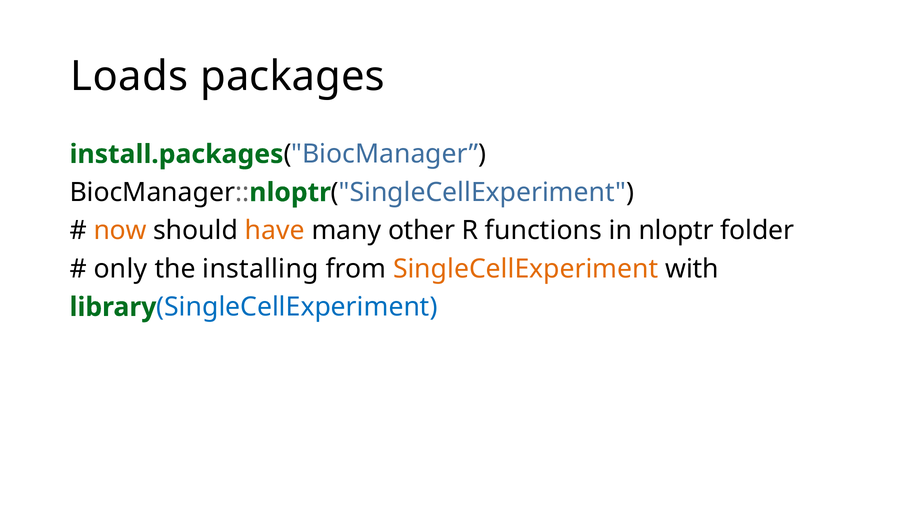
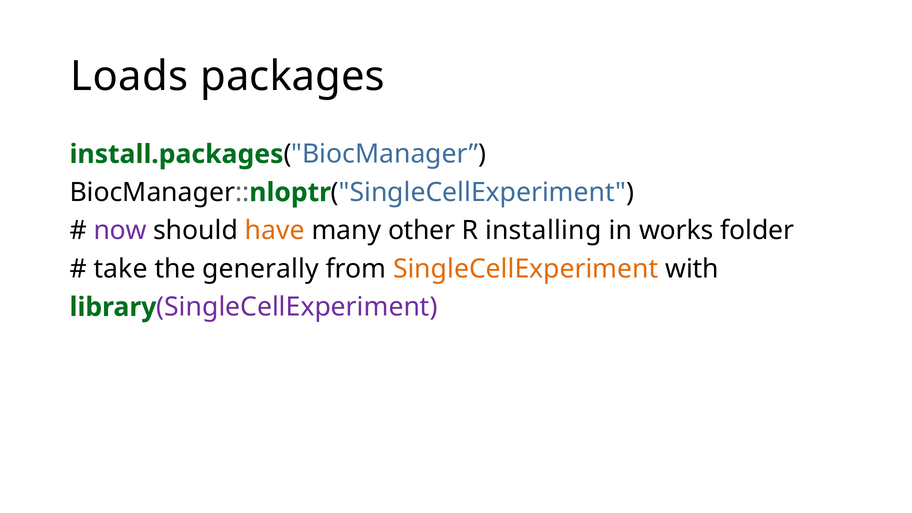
now colour: orange -> purple
functions: functions -> installing
in nloptr: nloptr -> works
only: only -> take
installing: installing -> generally
SingleCellExperiment at (297, 307) colour: blue -> purple
